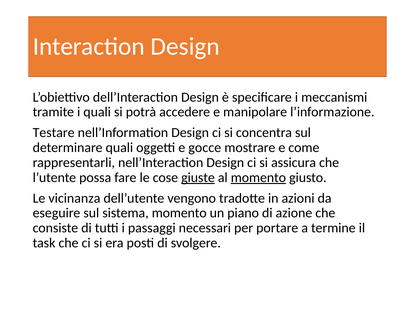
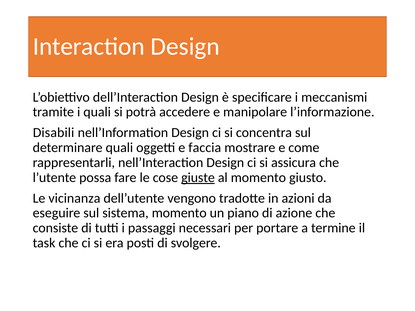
Testare: Testare -> Disabili
gocce: gocce -> faccia
momento at (258, 178) underline: present -> none
